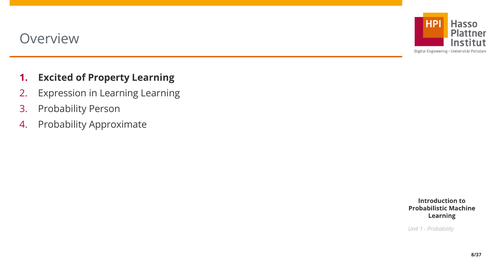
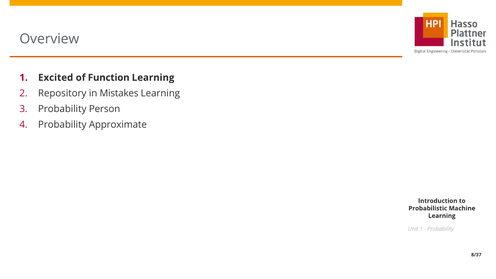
Property: Property -> Function
Expression: Expression -> Repository
in Learning: Learning -> Mistakes
